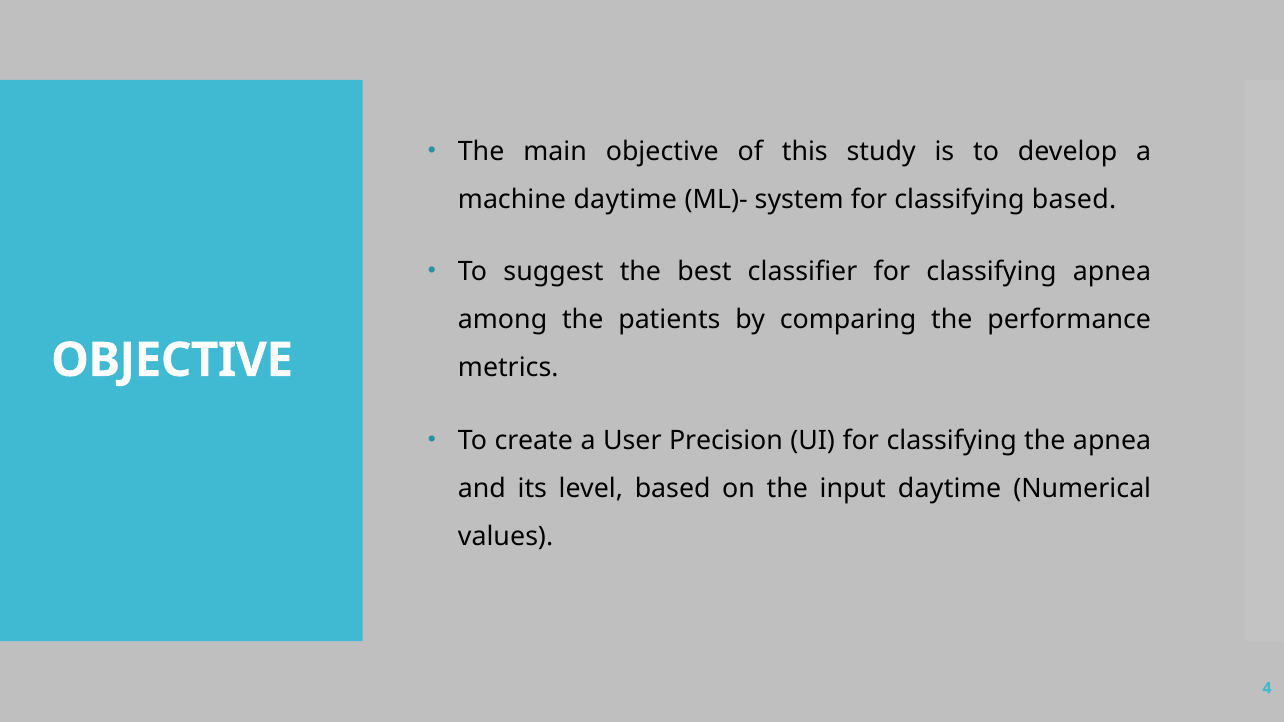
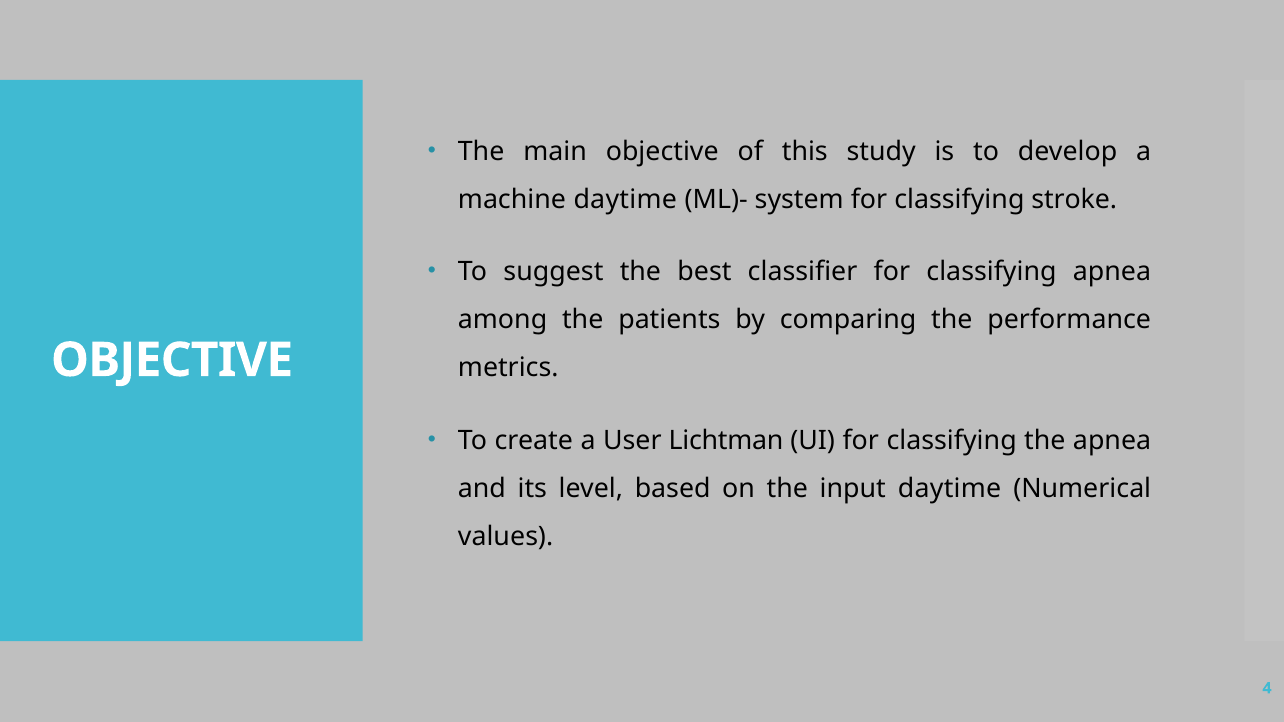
classifying based: based -> stroke
Precision: Precision -> Lichtman
